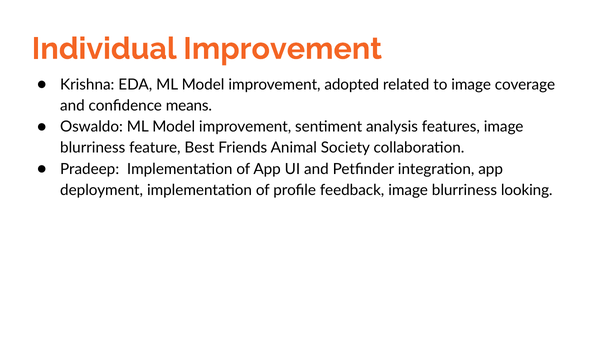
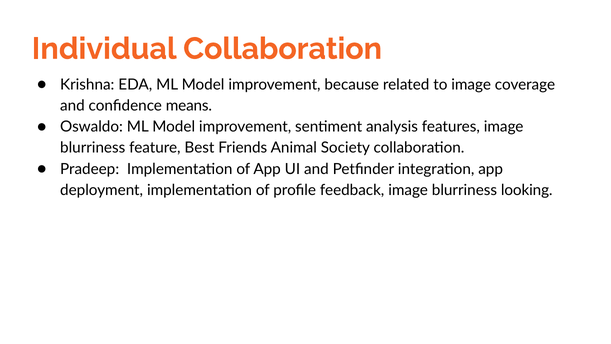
Individual Improvement: Improvement -> Collaboration
adopted: adopted -> because
